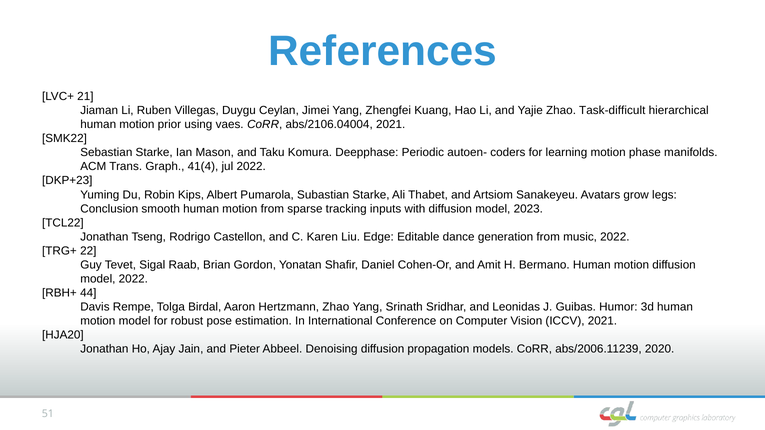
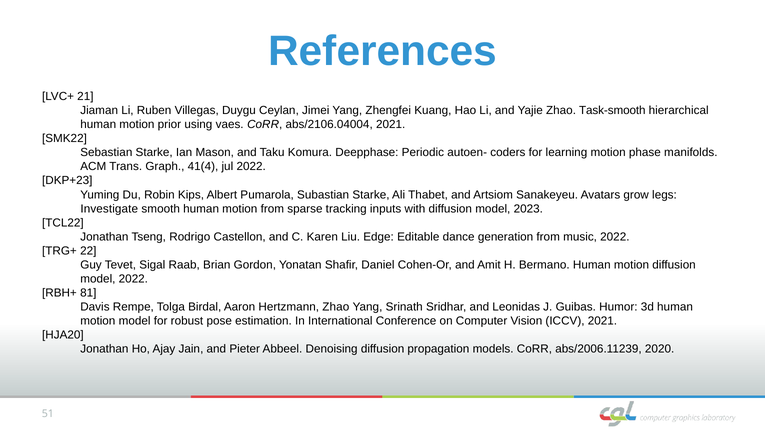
Task-difficult: Task-difficult -> Task-smooth
Conclusion: Conclusion -> Investigate
44: 44 -> 81
